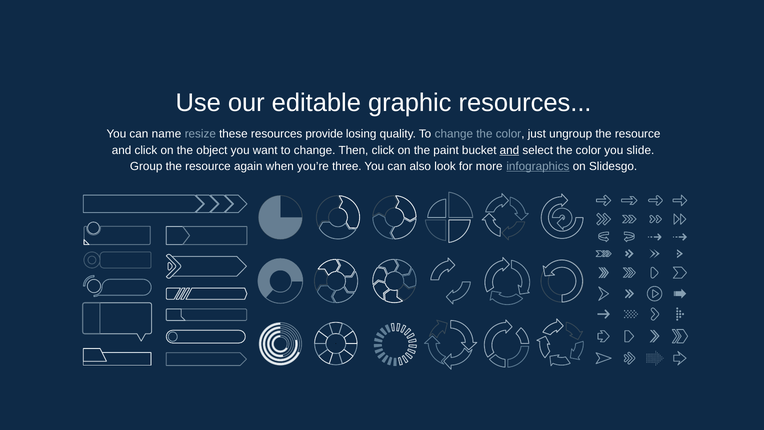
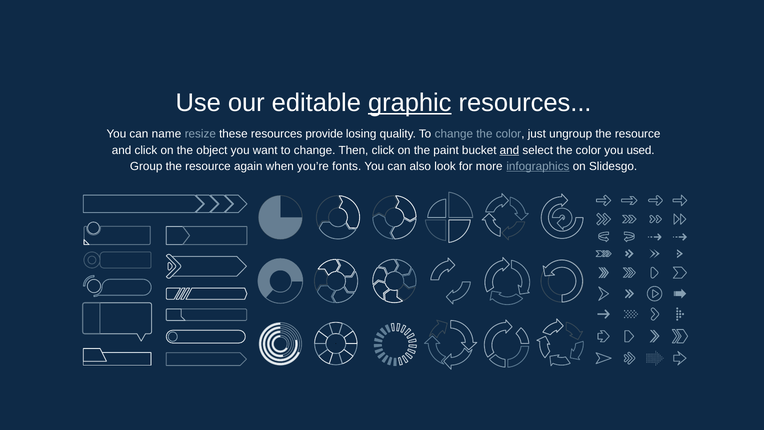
graphic underline: none -> present
slide: slide -> used
three: three -> fonts
